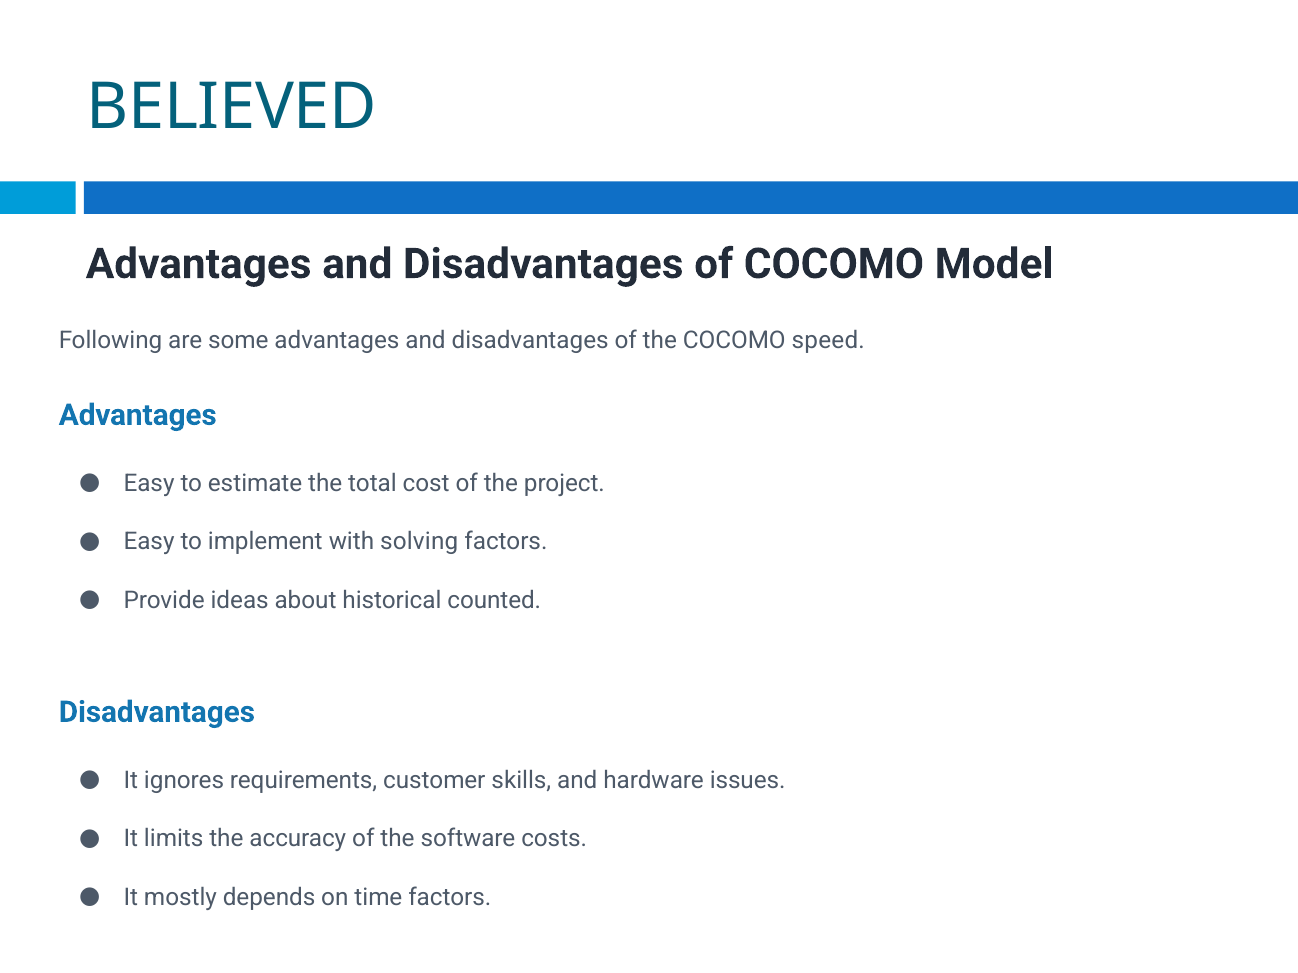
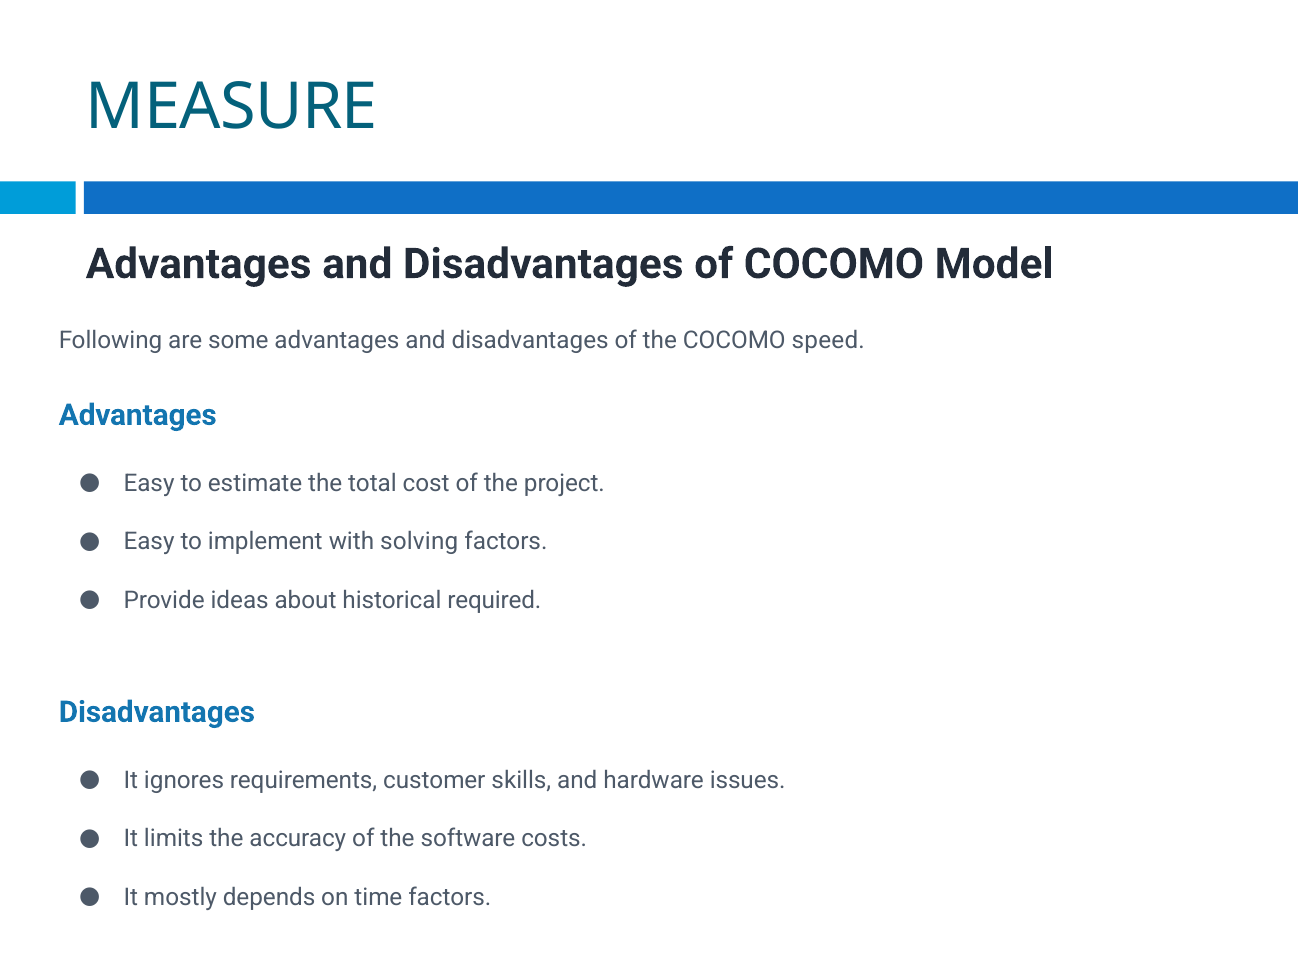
BELIEVED: BELIEVED -> MEASURE
counted: counted -> required
